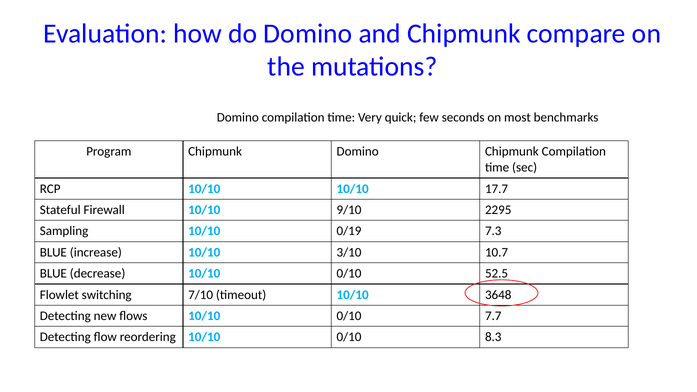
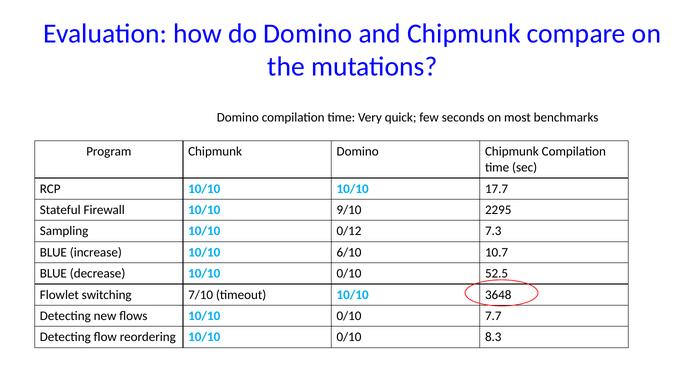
0/19: 0/19 -> 0/12
3/10: 3/10 -> 6/10
